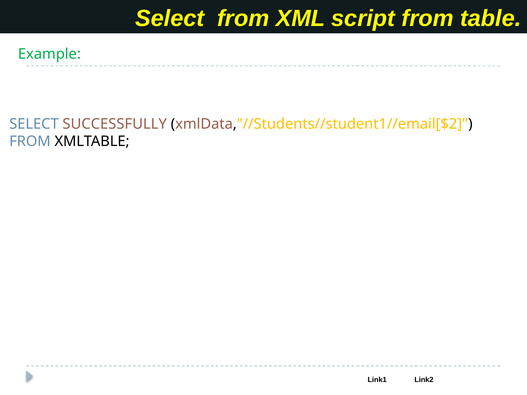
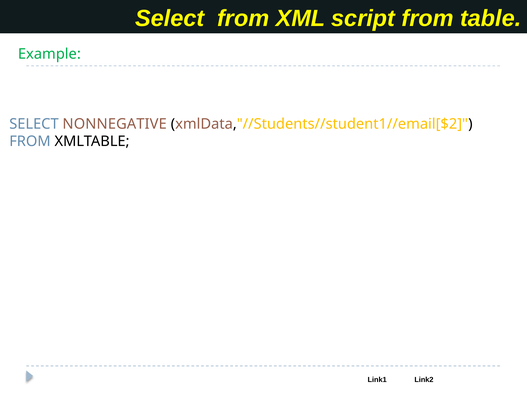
SUCCESSFULLY: SUCCESSFULLY -> NONNEGATIVE
